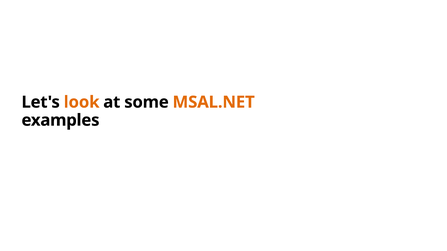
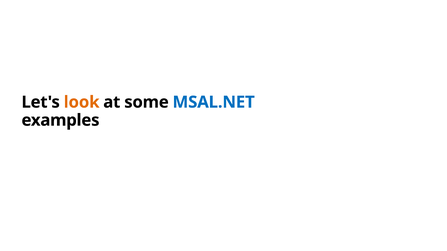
MSAL.NET colour: orange -> blue
